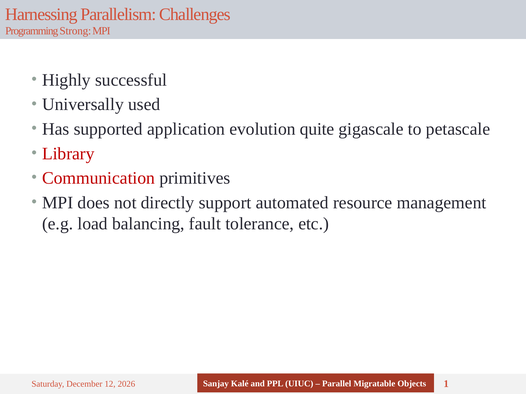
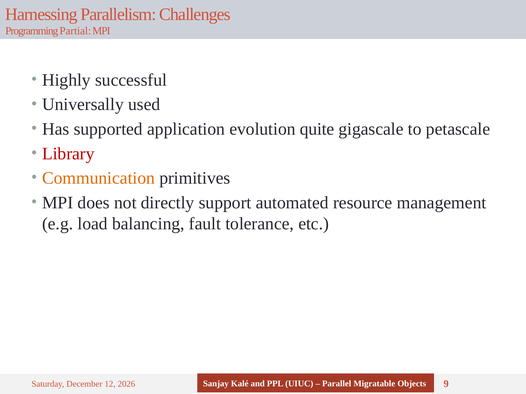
Strong: Strong -> Partial
Communication colour: red -> orange
1: 1 -> 9
